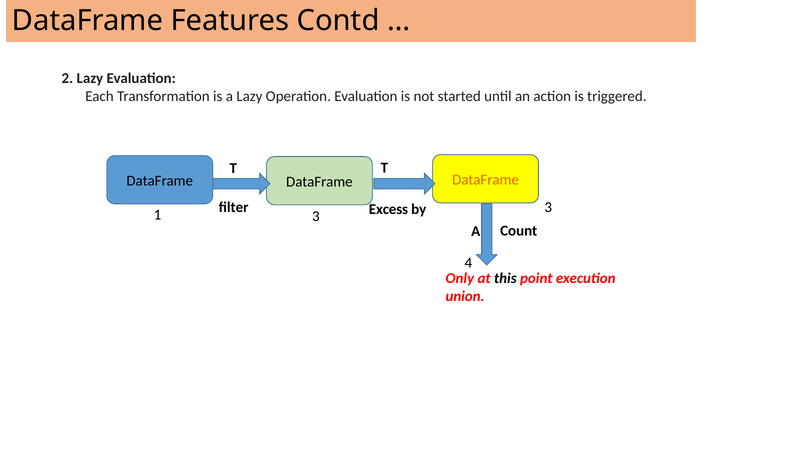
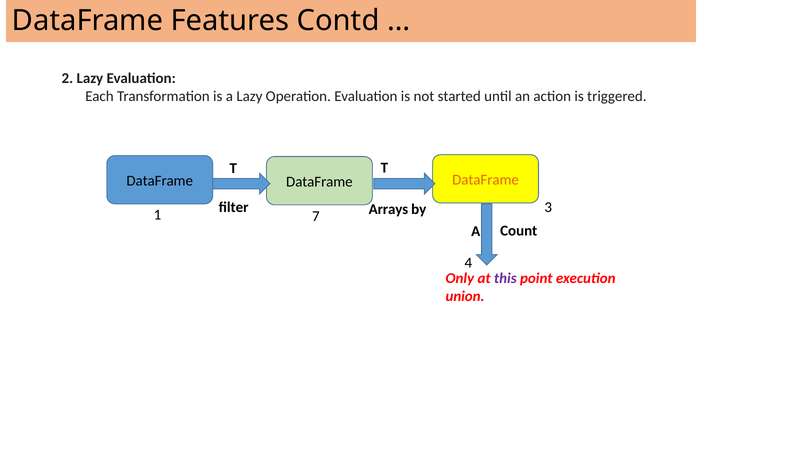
Excess: Excess -> Arrays
1 3: 3 -> 7
this colour: black -> purple
